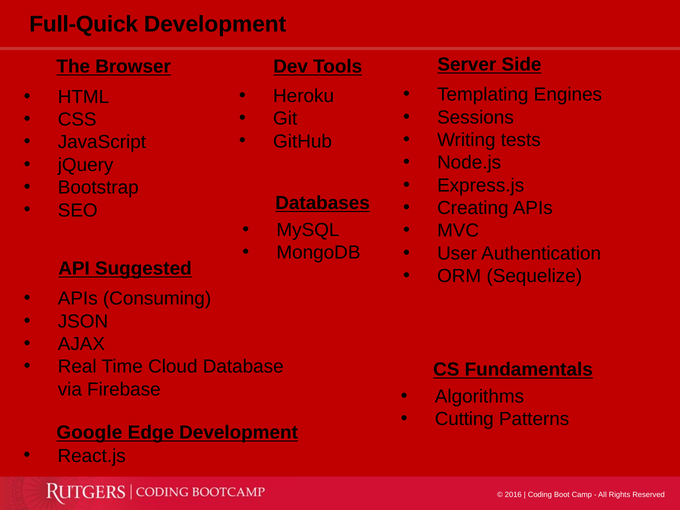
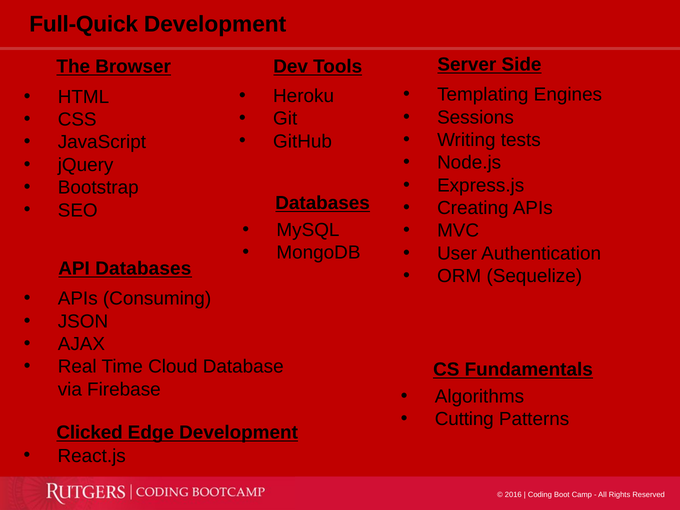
API Suggested: Suggested -> Databases
Google: Google -> Clicked
